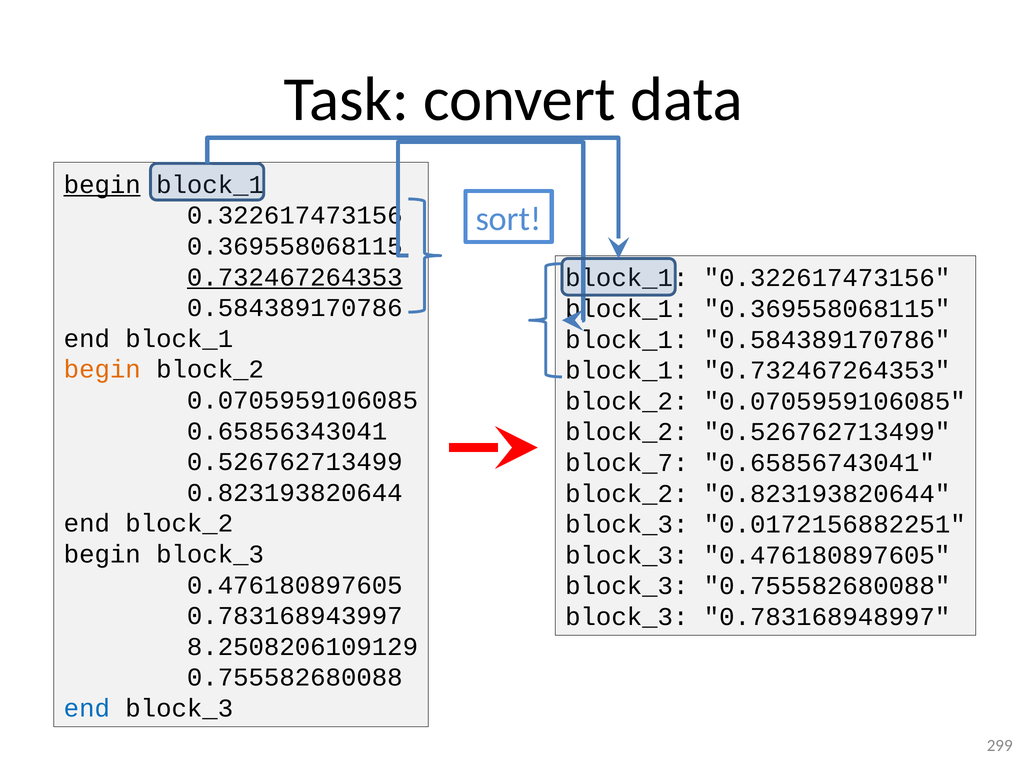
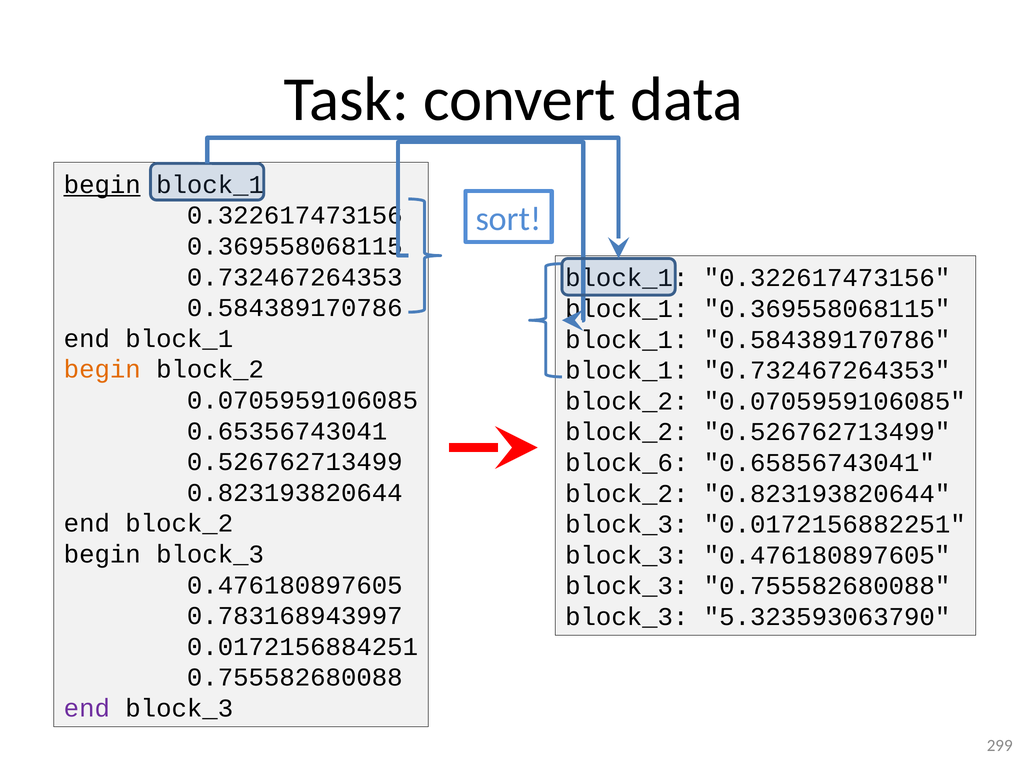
0.732467264353 at (295, 277) underline: present -> none
0.65856343041: 0.65856343041 -> 0.65356743041
block_7: block_7 -> block_6
0.783168948997: 0.783168948997 -> 5.323593063790
8.2508206109129: 8.2508206109129 -> 0.0172156884251
end at (87, 709) colour: blue -> purple
